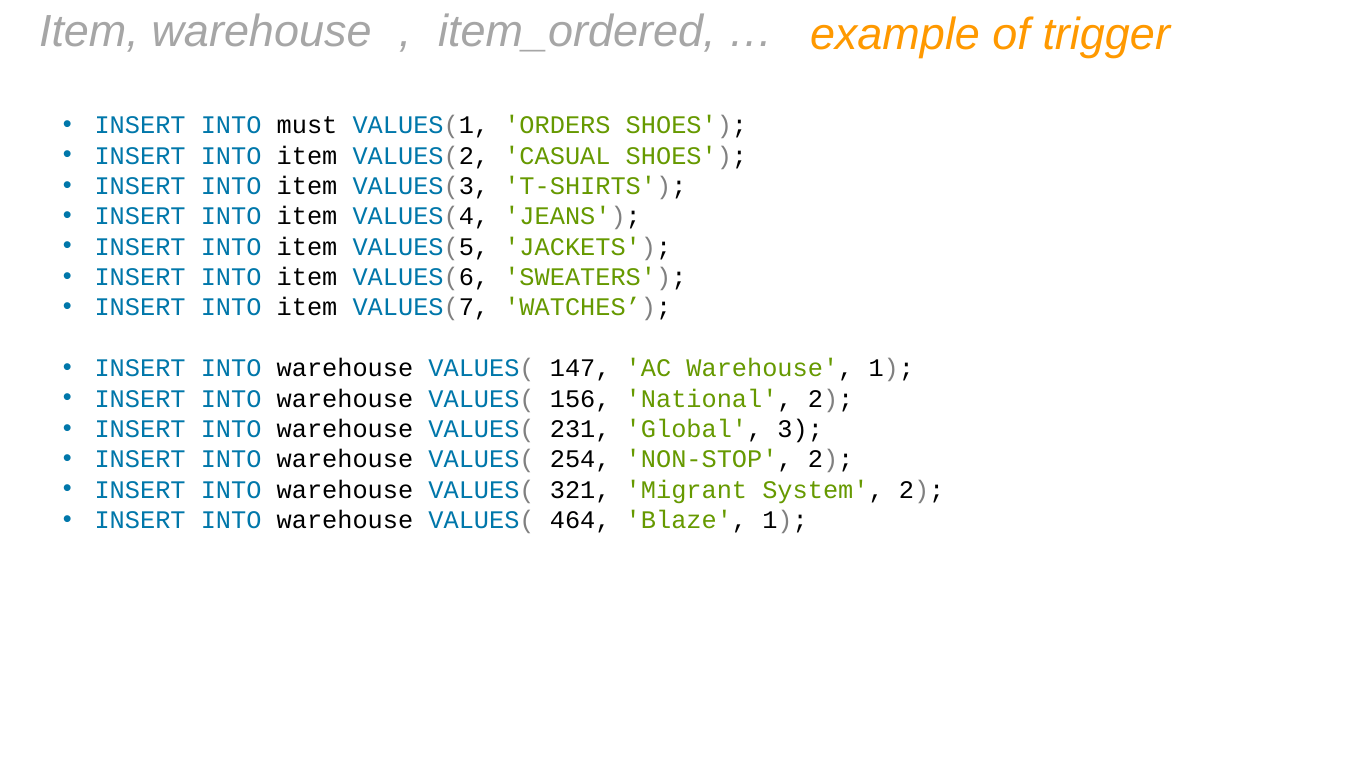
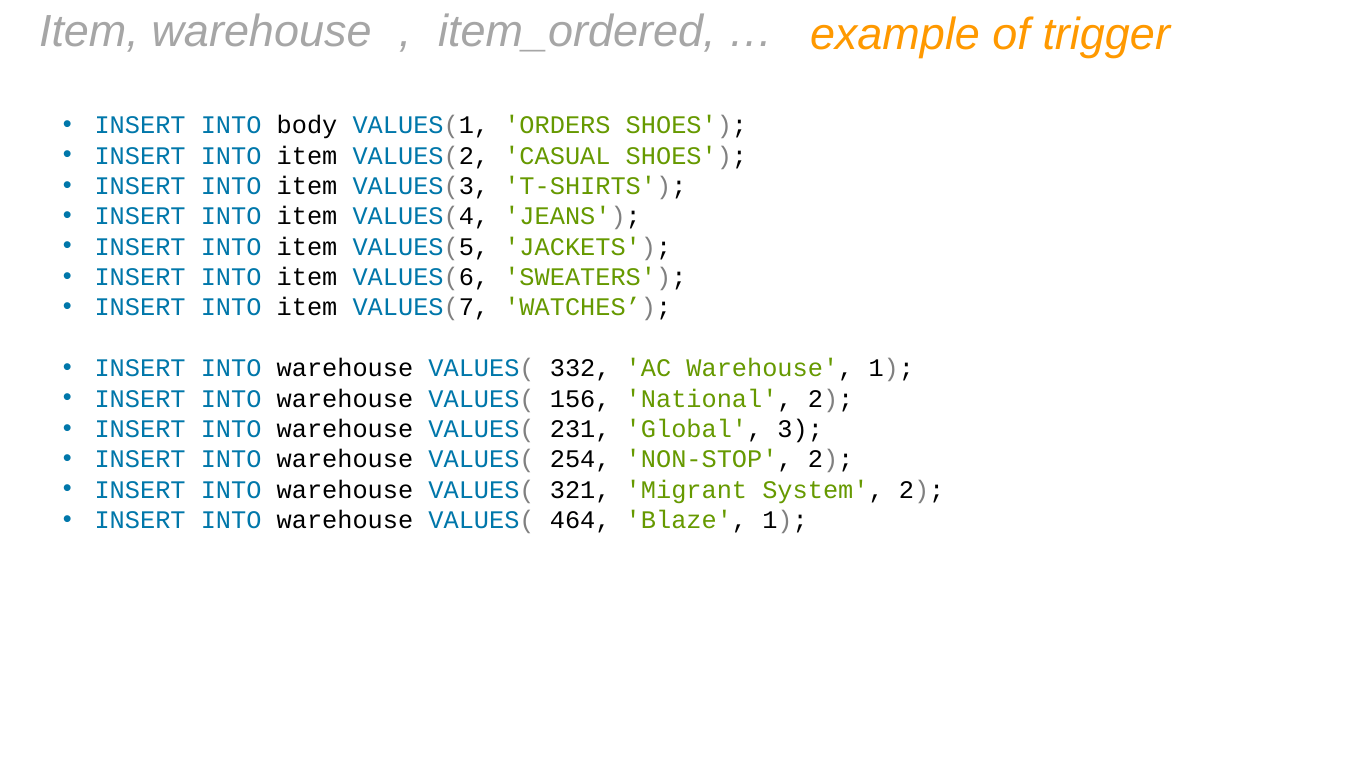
must: must -> body
147: 147 -> 332
